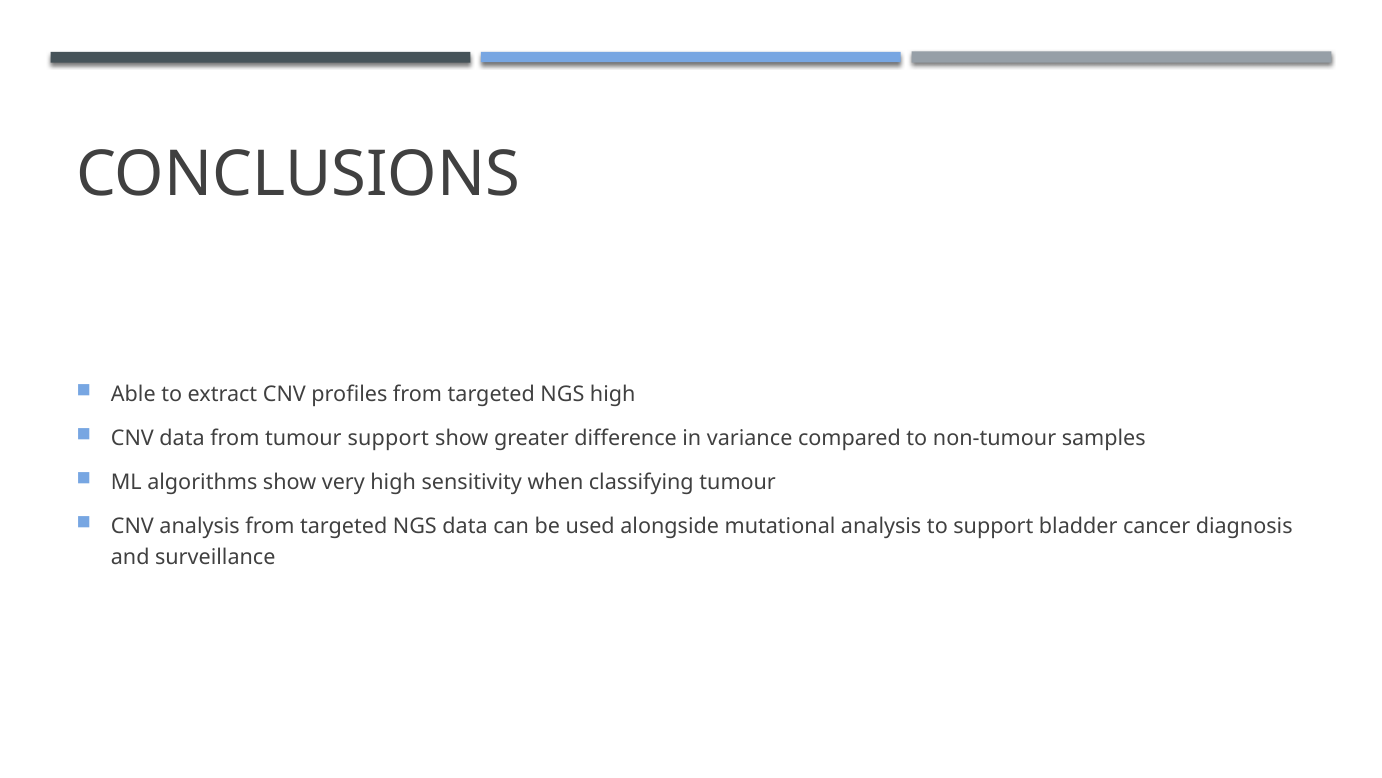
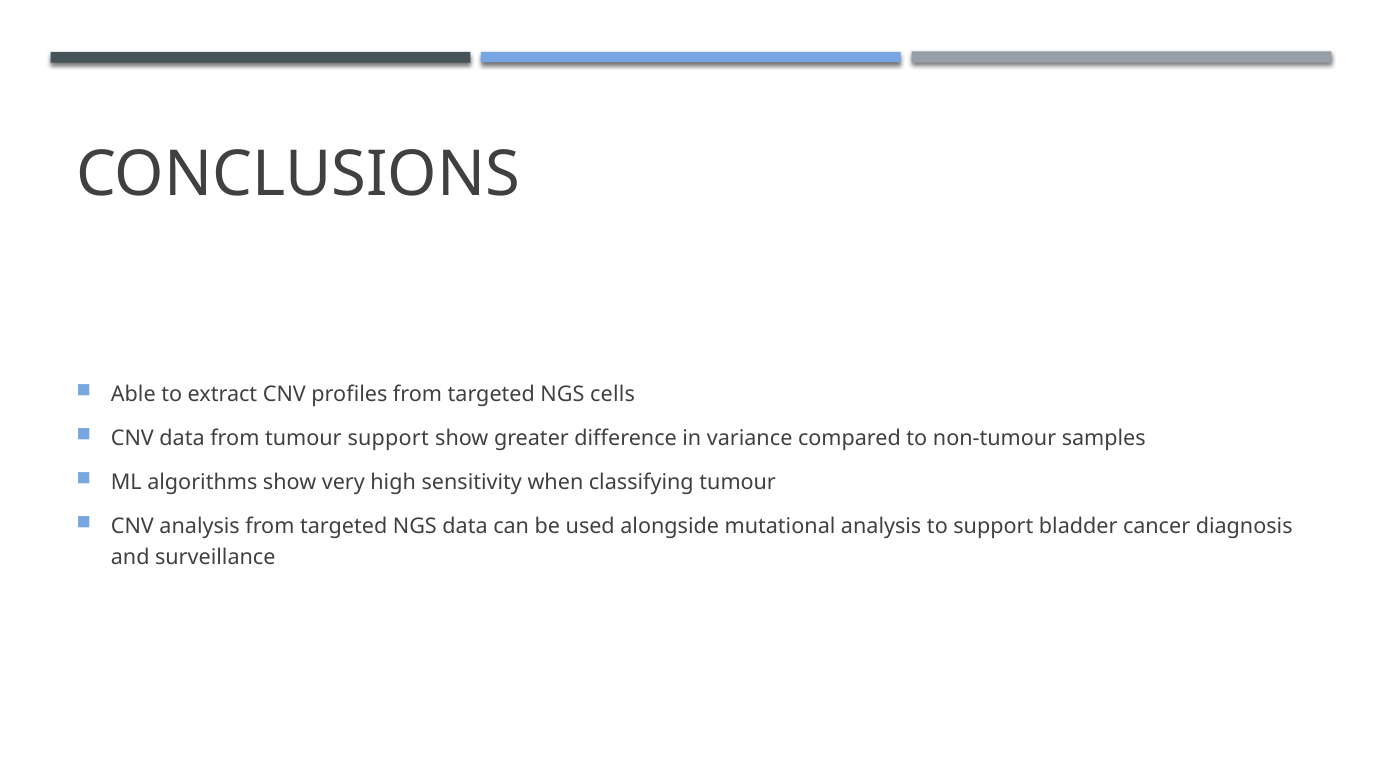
NGS high: high -> cells
